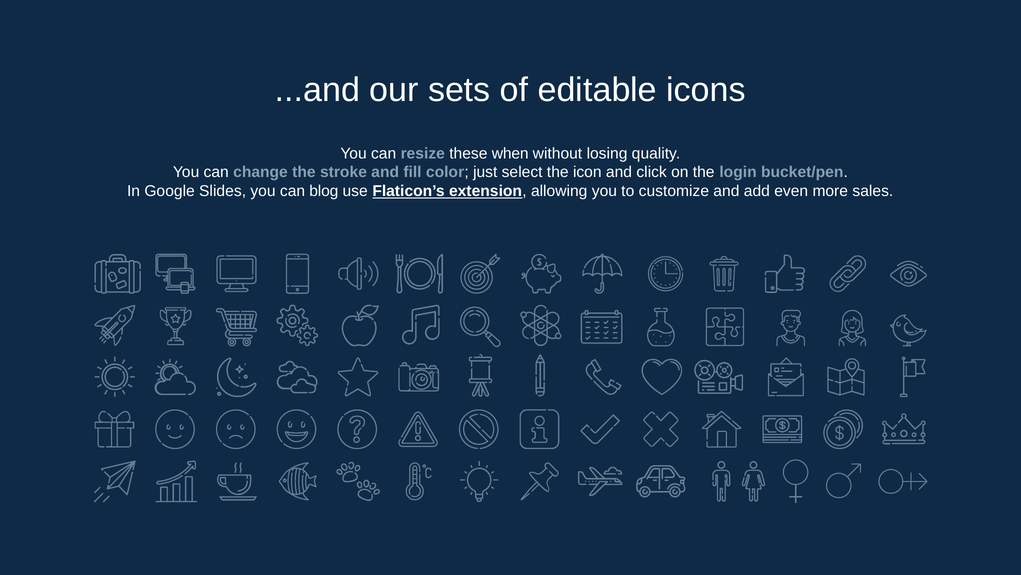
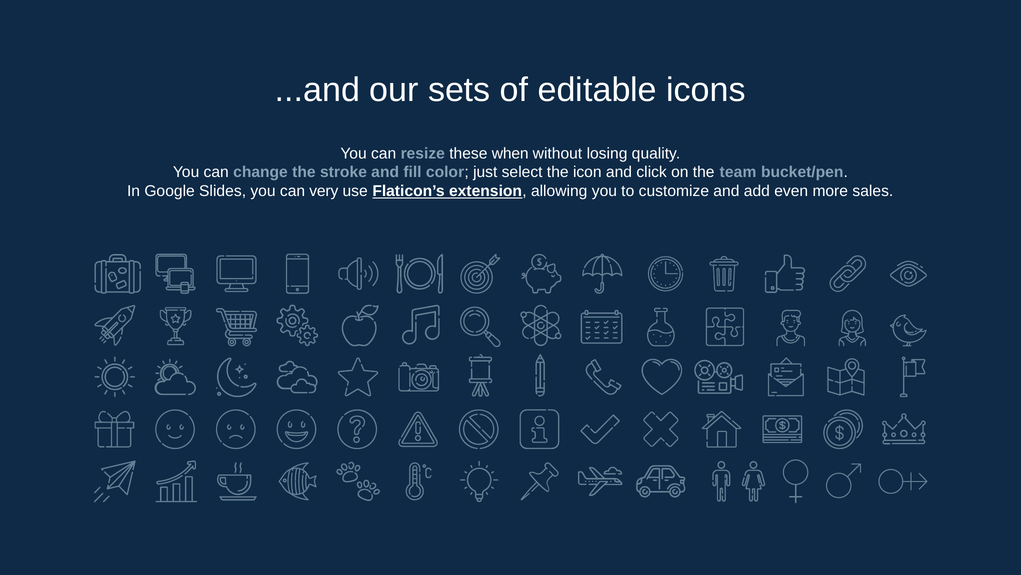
login: login -> team
blog: blog -> very
